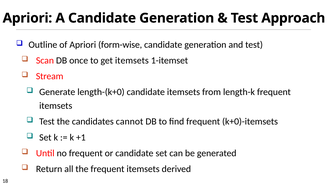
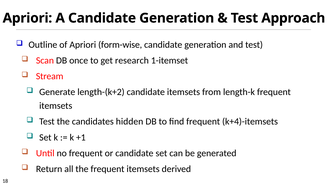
get itemsets: itemsets -> research
length-(k+0: length-(k+0 -> length-(k+2
cannot: cannot -> hidden
k+0)-itemsets: k+0)-itemsets -> k+4)-itemsets
